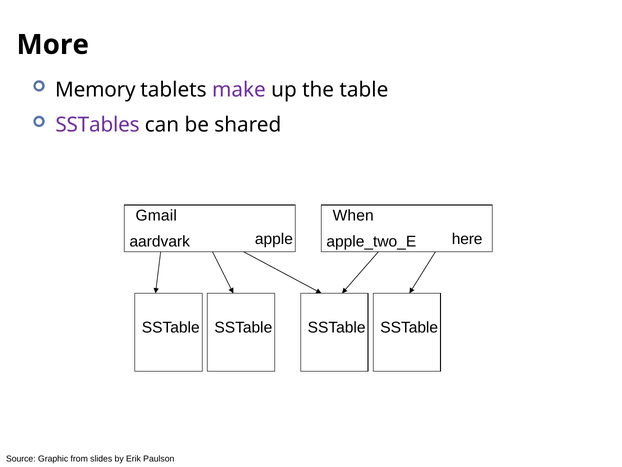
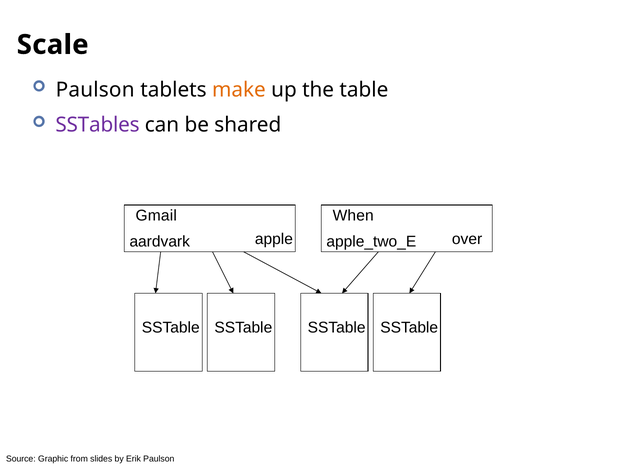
More: More -> Scale
Memory at (95, 90): Memory -> Paulson
make colour: purple -> orange
here: here -> over
